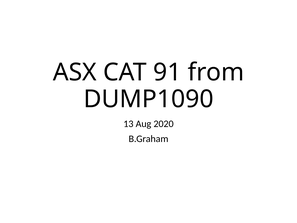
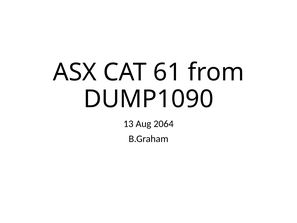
91: 91 -> 61
2020: 2020 -> 2064
